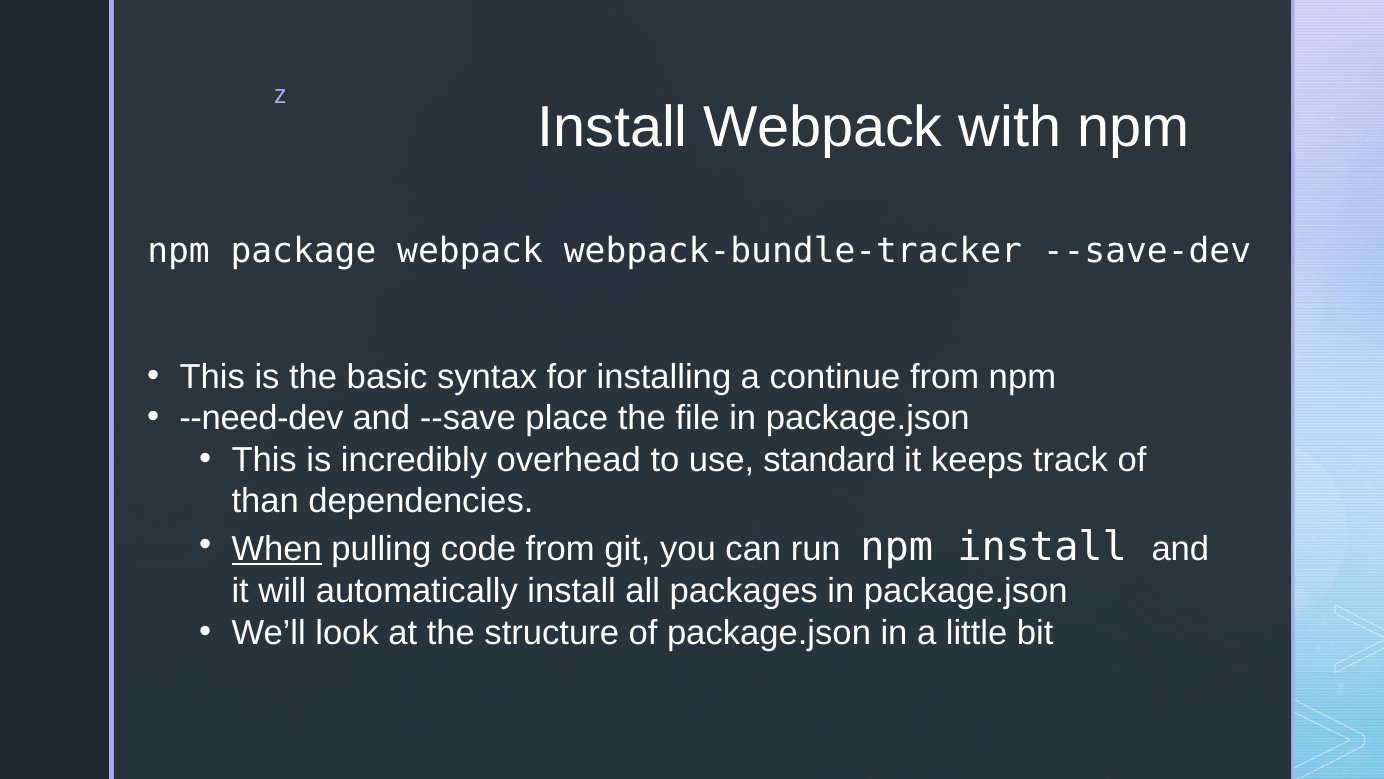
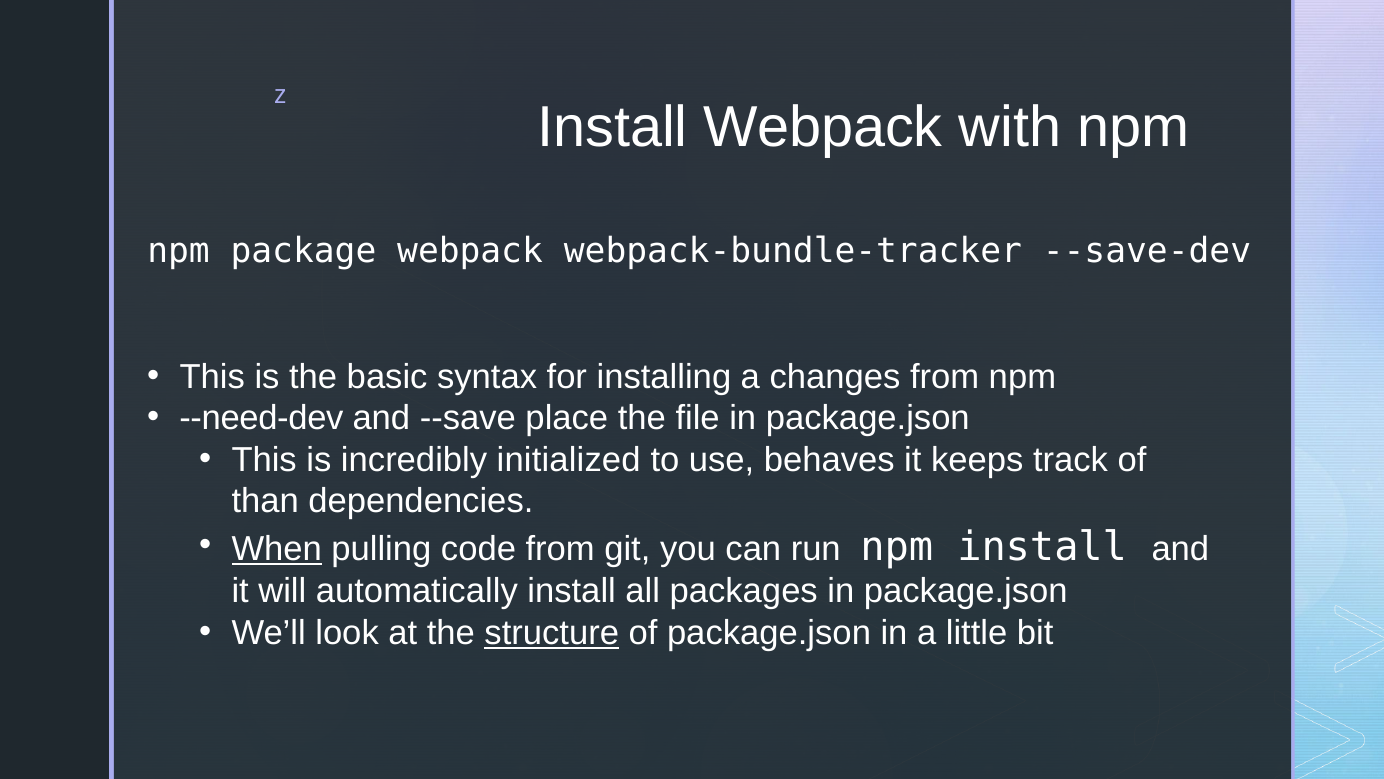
continue: continue -> changes
overhead: overhead -> initialized
standard: standard -> behaves
structure underline: none -> present
